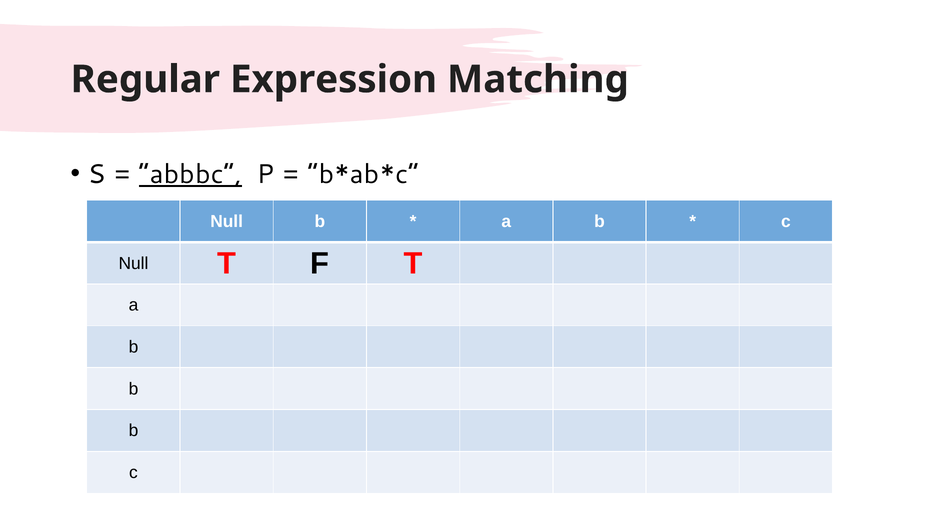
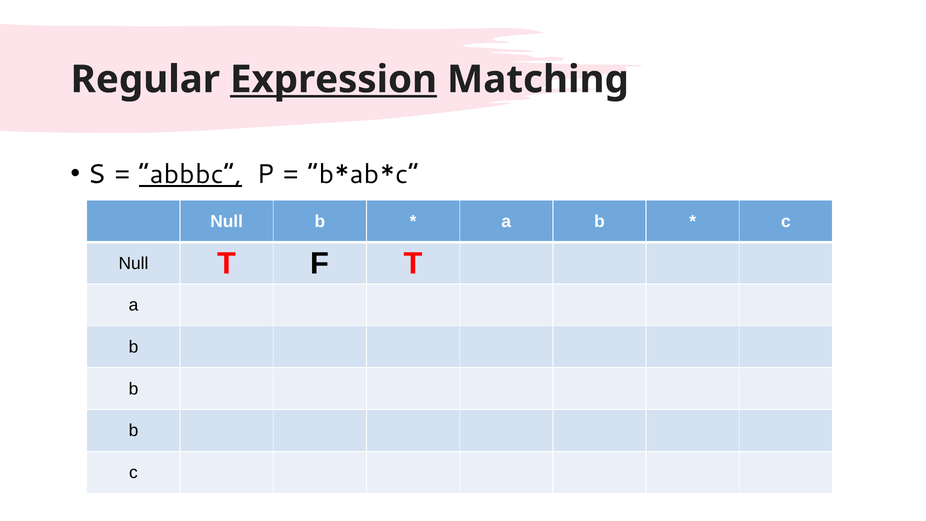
Expression underline: none -> present
